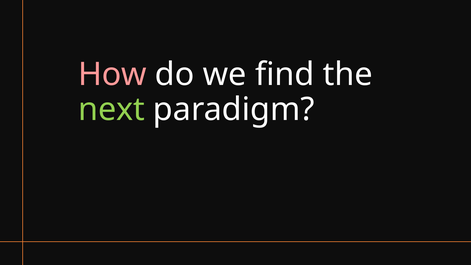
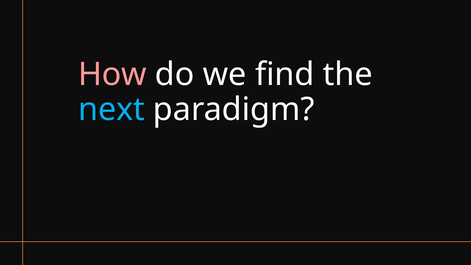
next colour: light green -> light blue
